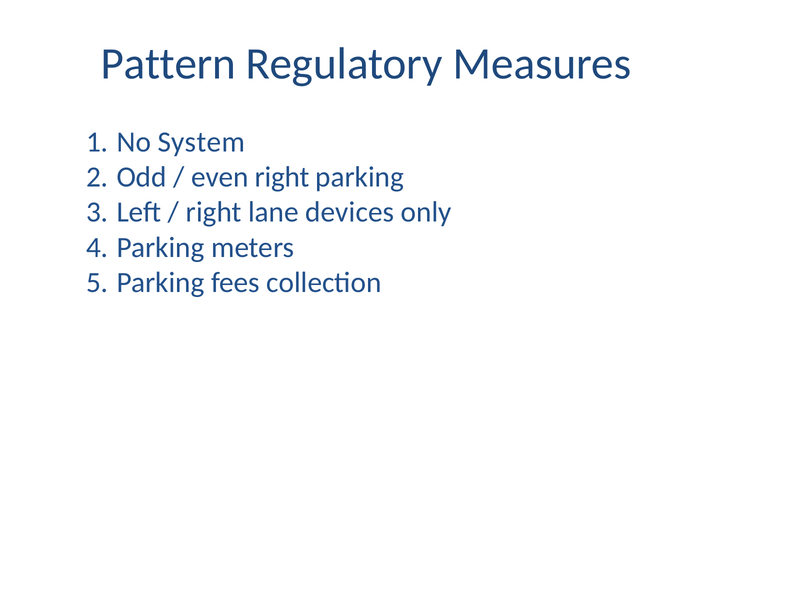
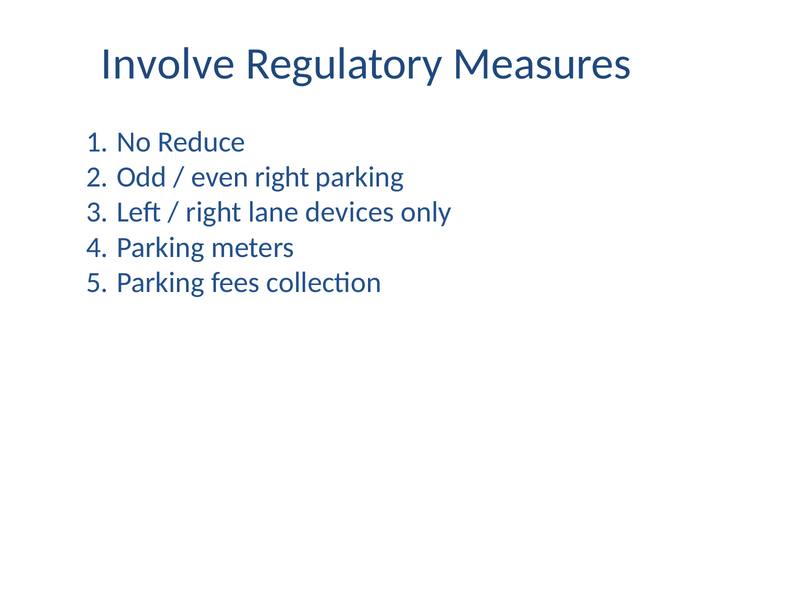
Pattern: Pattern -> Involve
System: System -> Reduce
